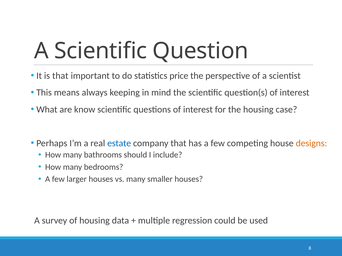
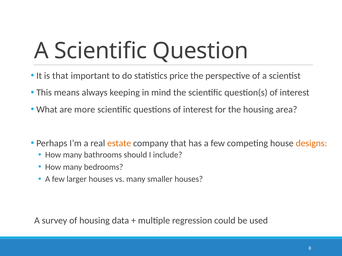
know: know -> more
case: case -> area
estate colour: blue -> orange
